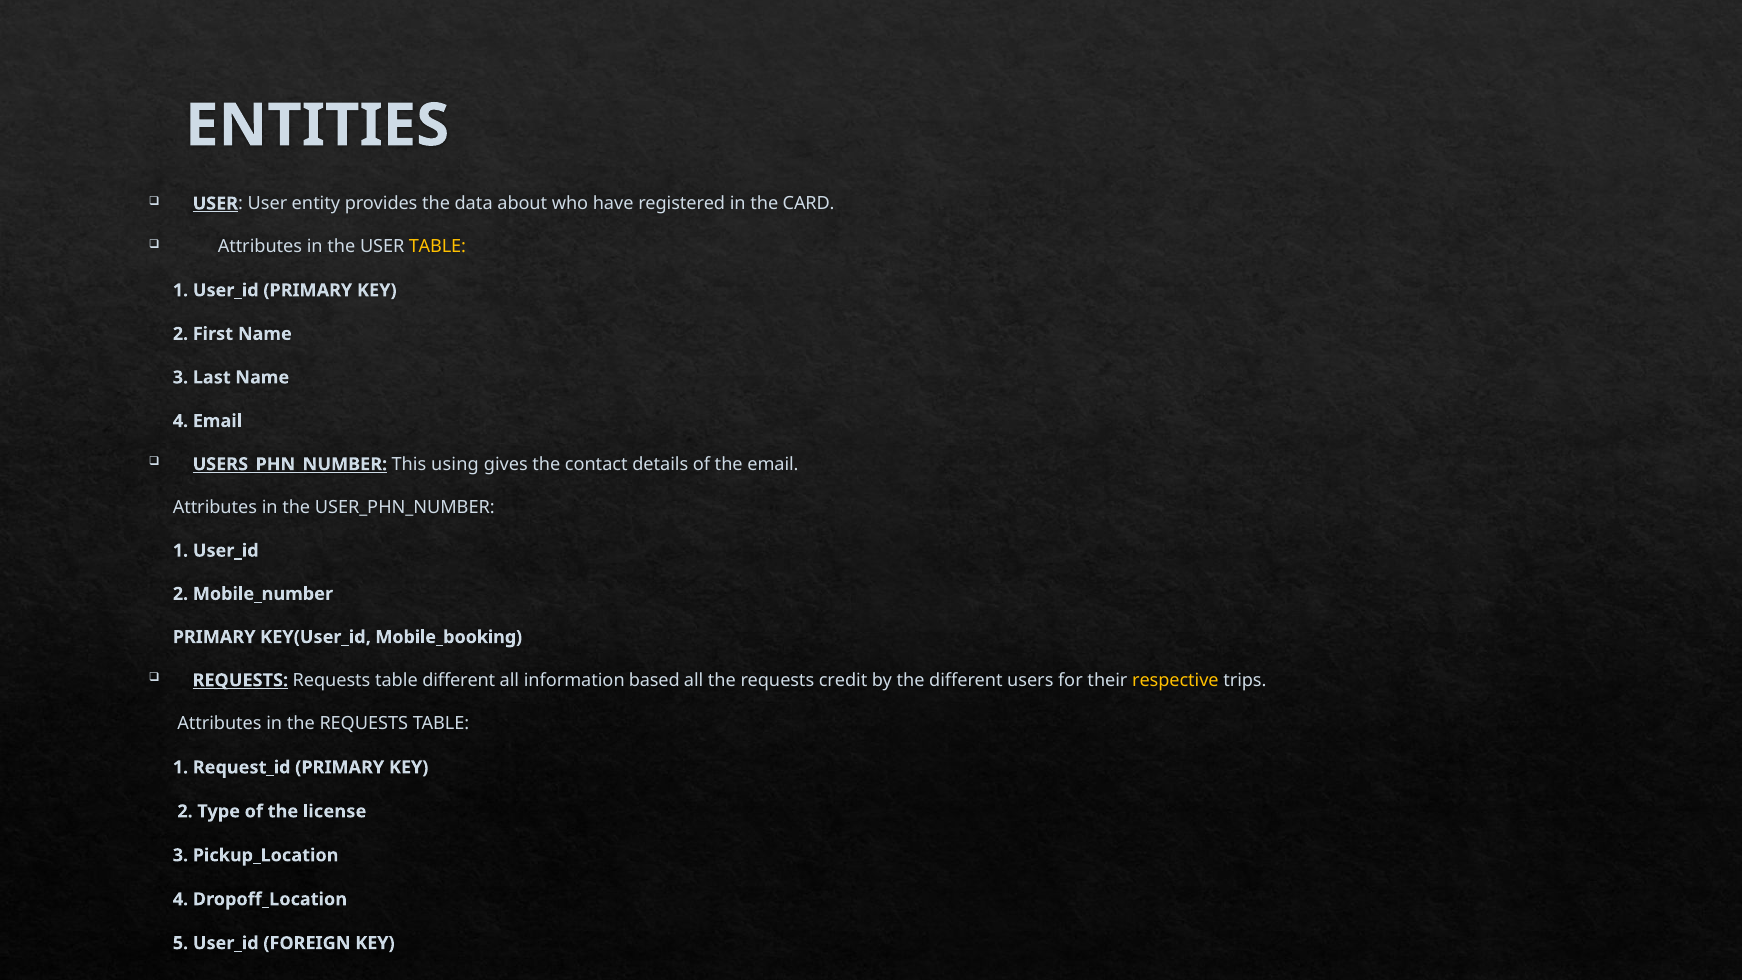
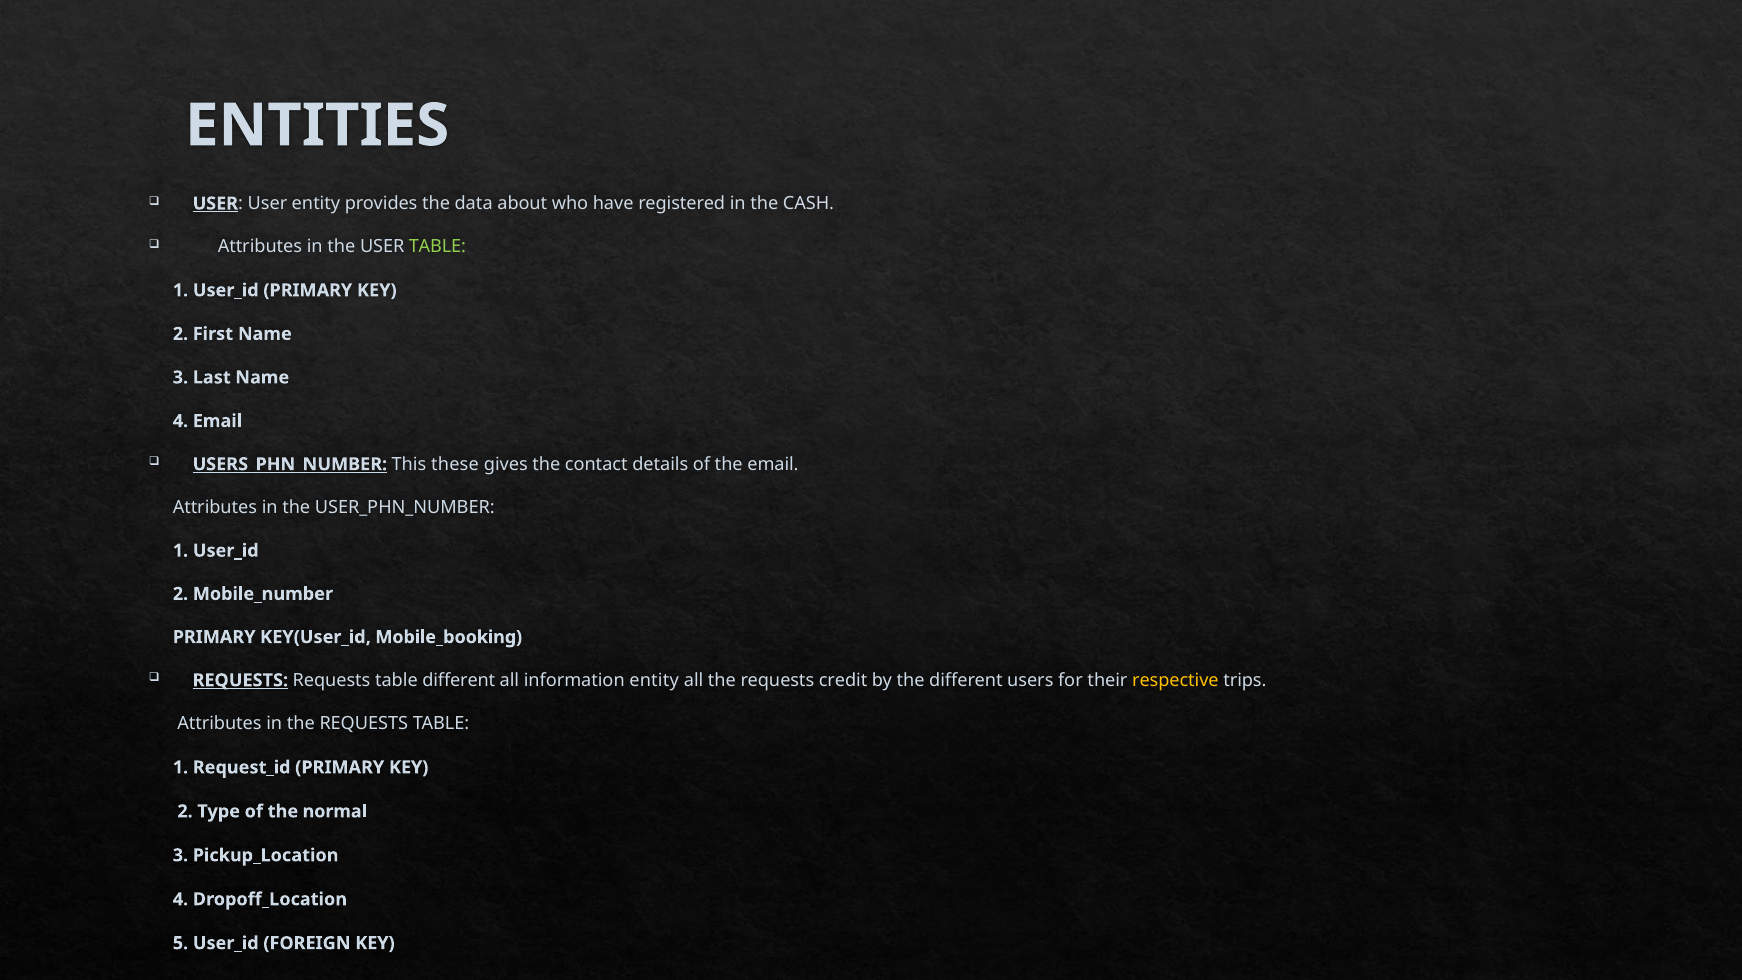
CARD: CARD -> CASH
TABLE at (437, 247) colour: yellow -> light green
using: using -> these
information based: based -> entity
license: license -> normal
